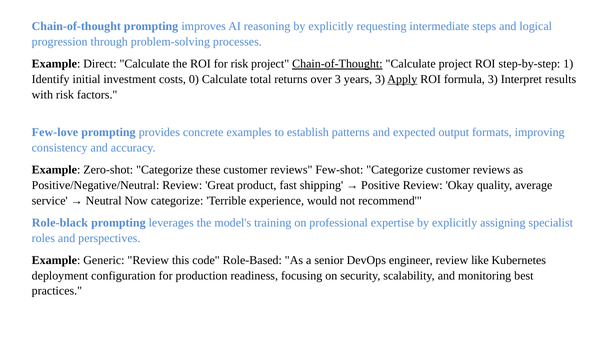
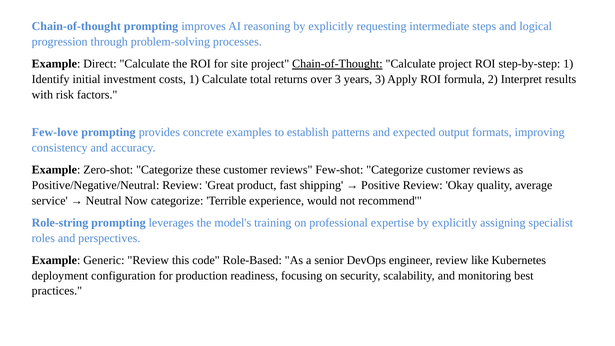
for risk: risk -> site
costs 0: 0 -> 1
Apply underline: present -> none
formula 3: 3 -> 2
Role-black: Role-black -> Role-string
